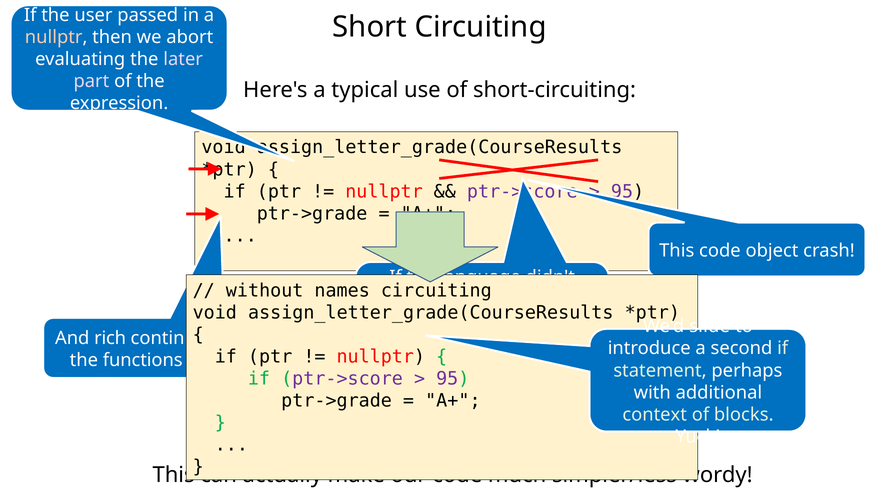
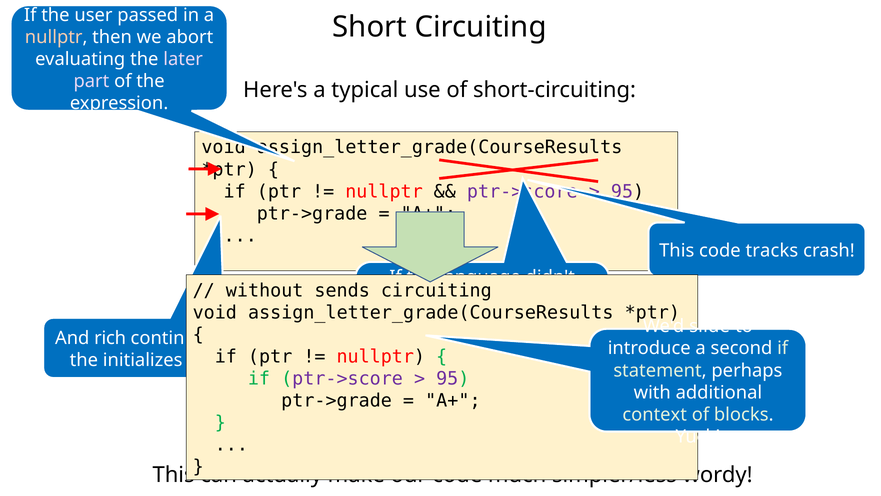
object: object -> tracks
names: names -> sends
functions: functions -> initializes
